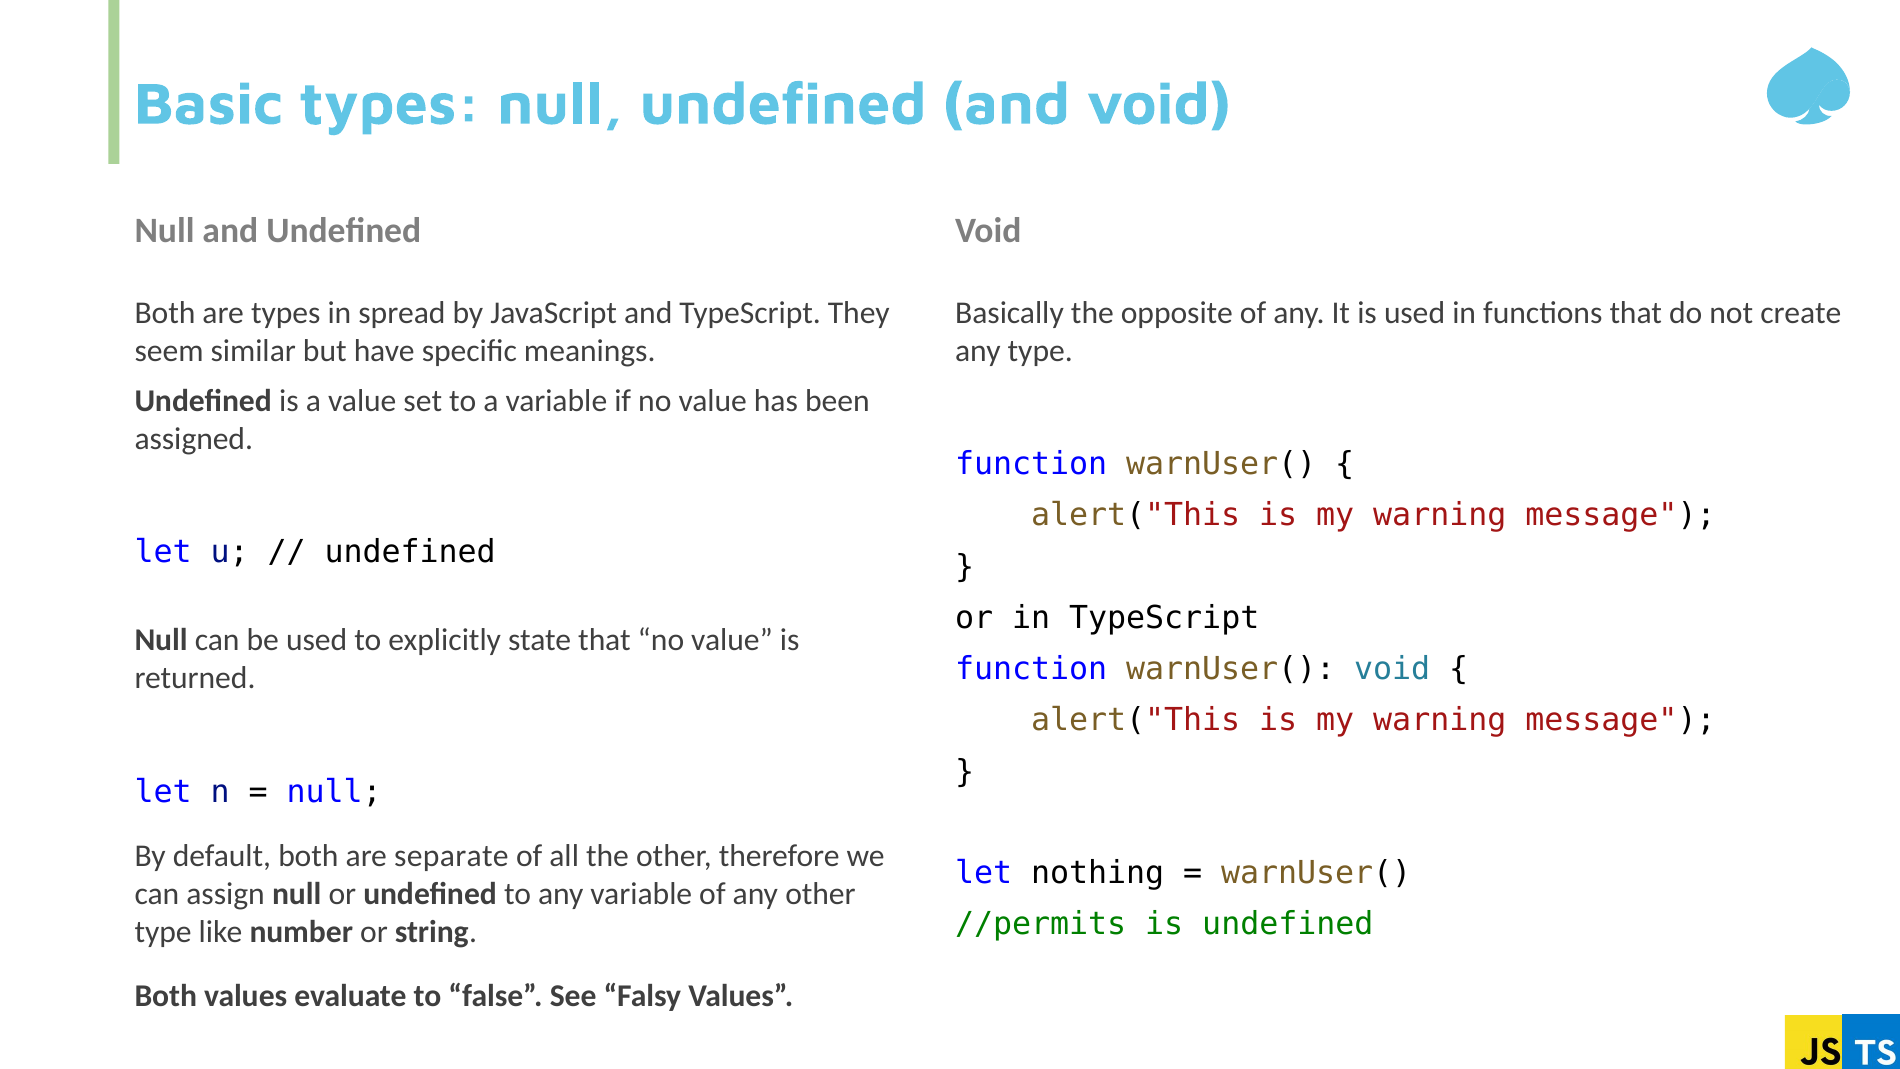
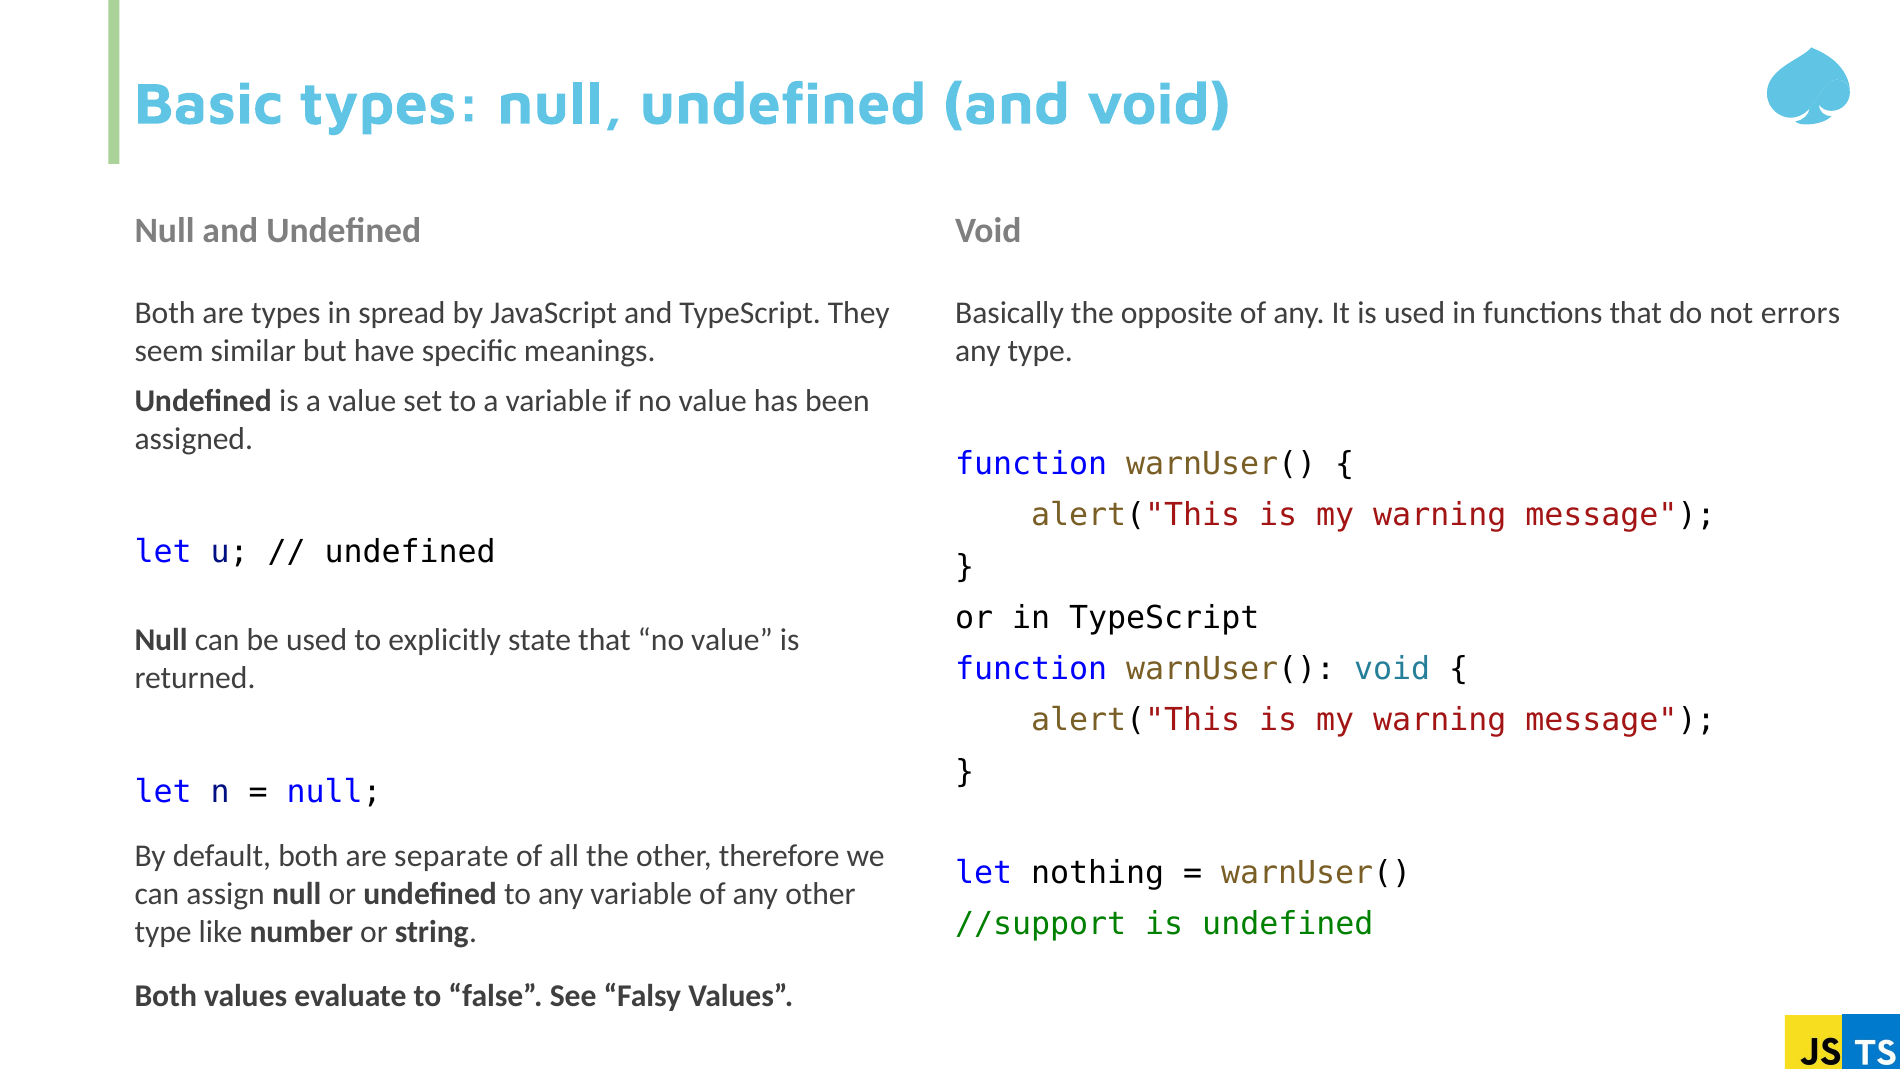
create: create -> errors
//permits: //permits -> //support
